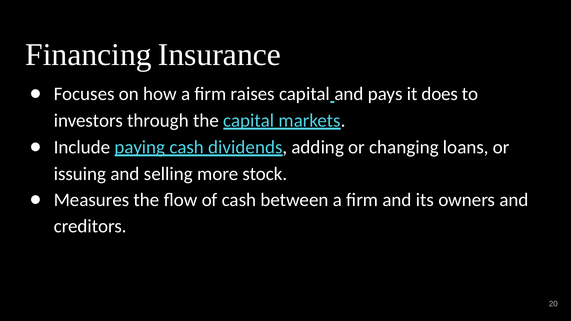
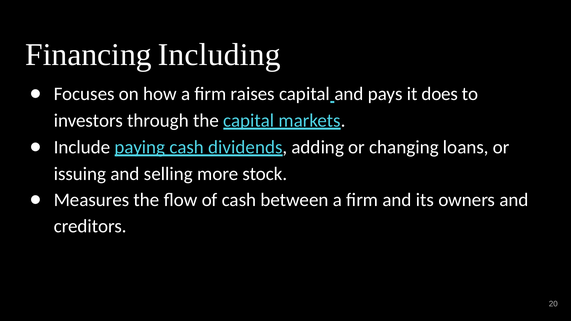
Insurance: Insurance -> Including
